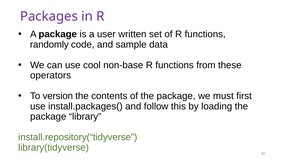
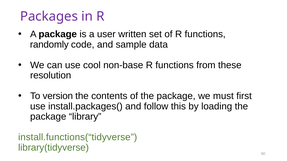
operators: operators -> resolution
install.repository(“tidyverse: install.repository(“tidyverse -> install.functions(“tidyverse
